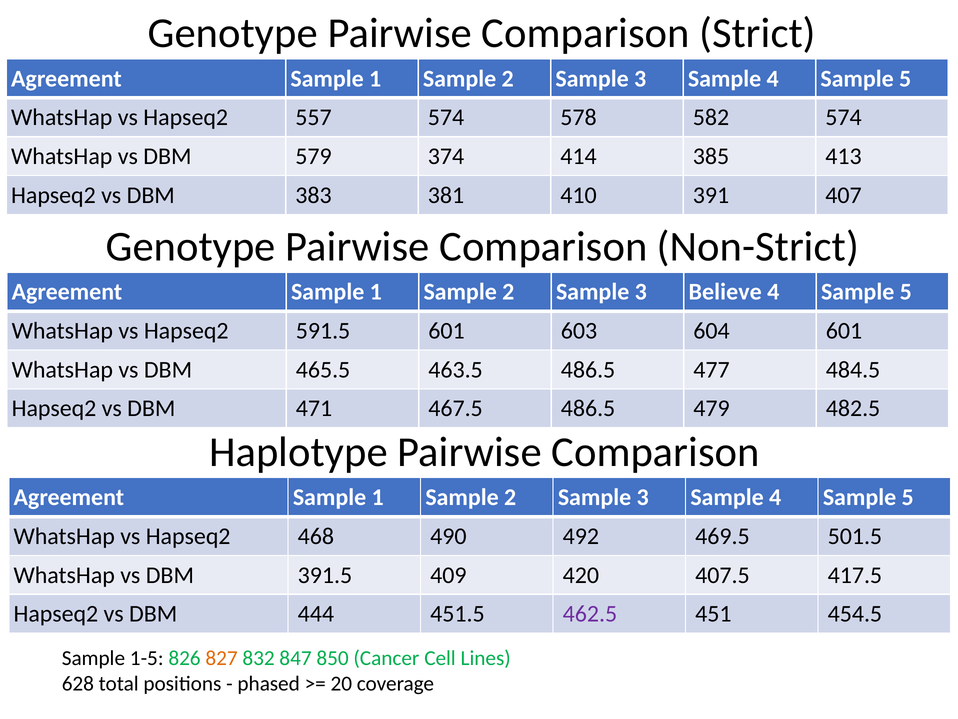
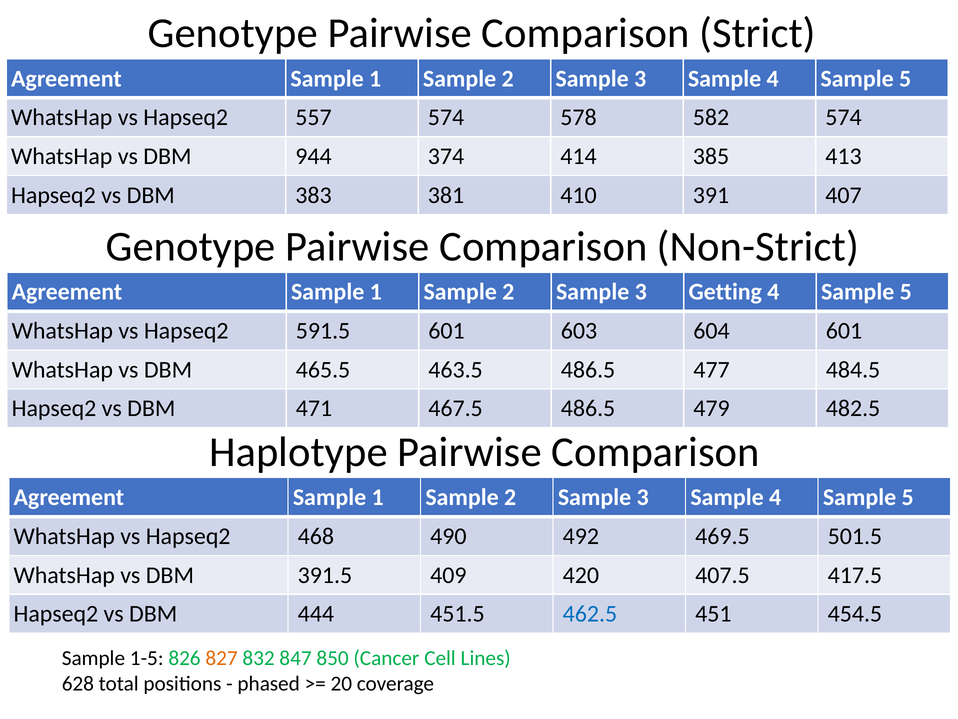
579: 579 -> 944
Believe: Believe -> Getting
462.5 colour: purple -> blue
